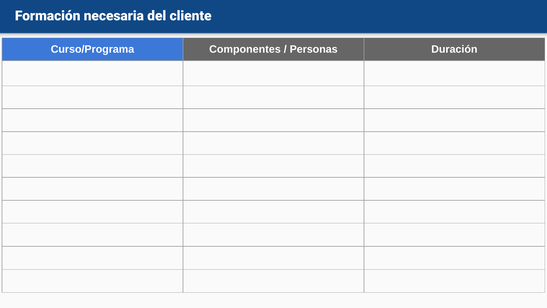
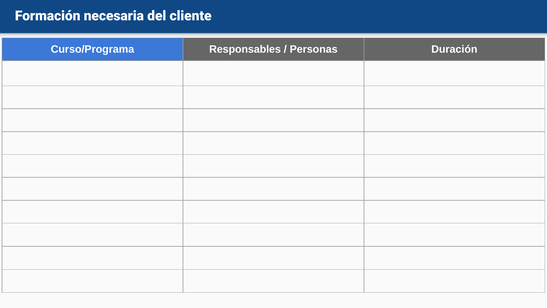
Componentes: Componentes -> Responsables
